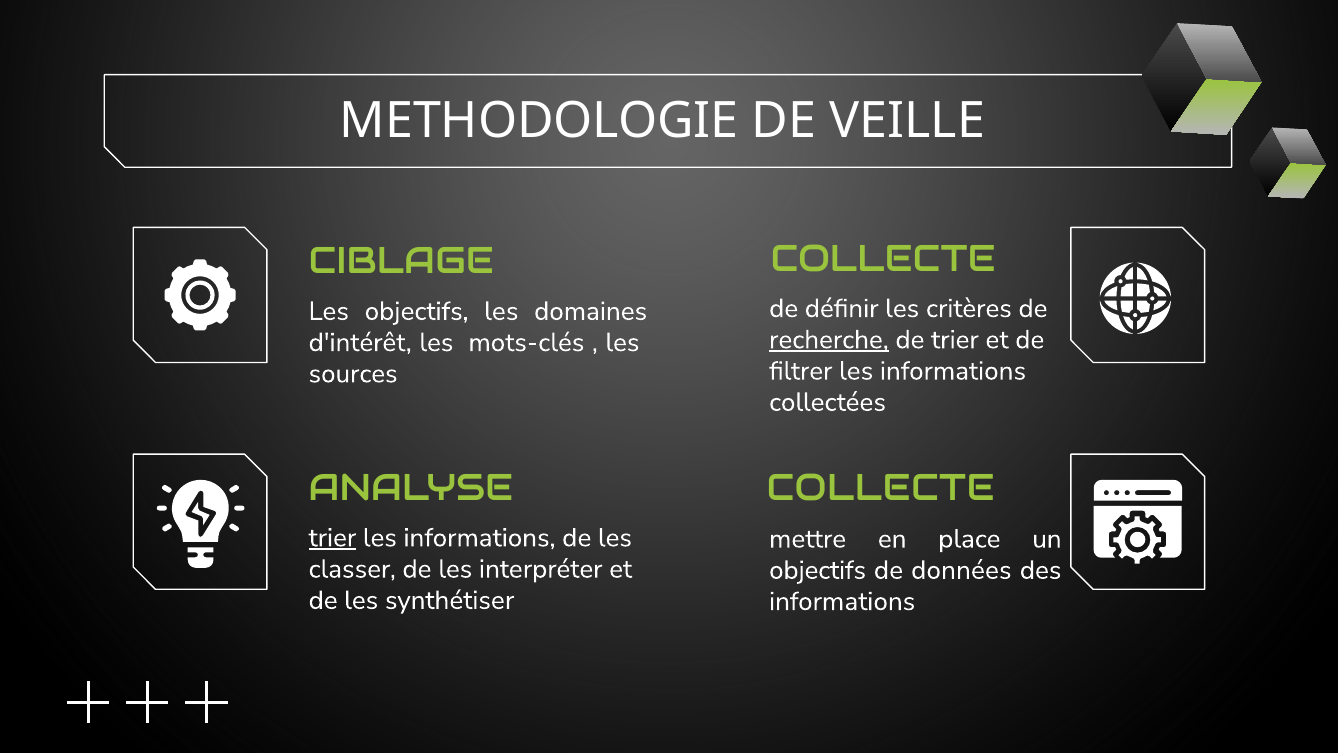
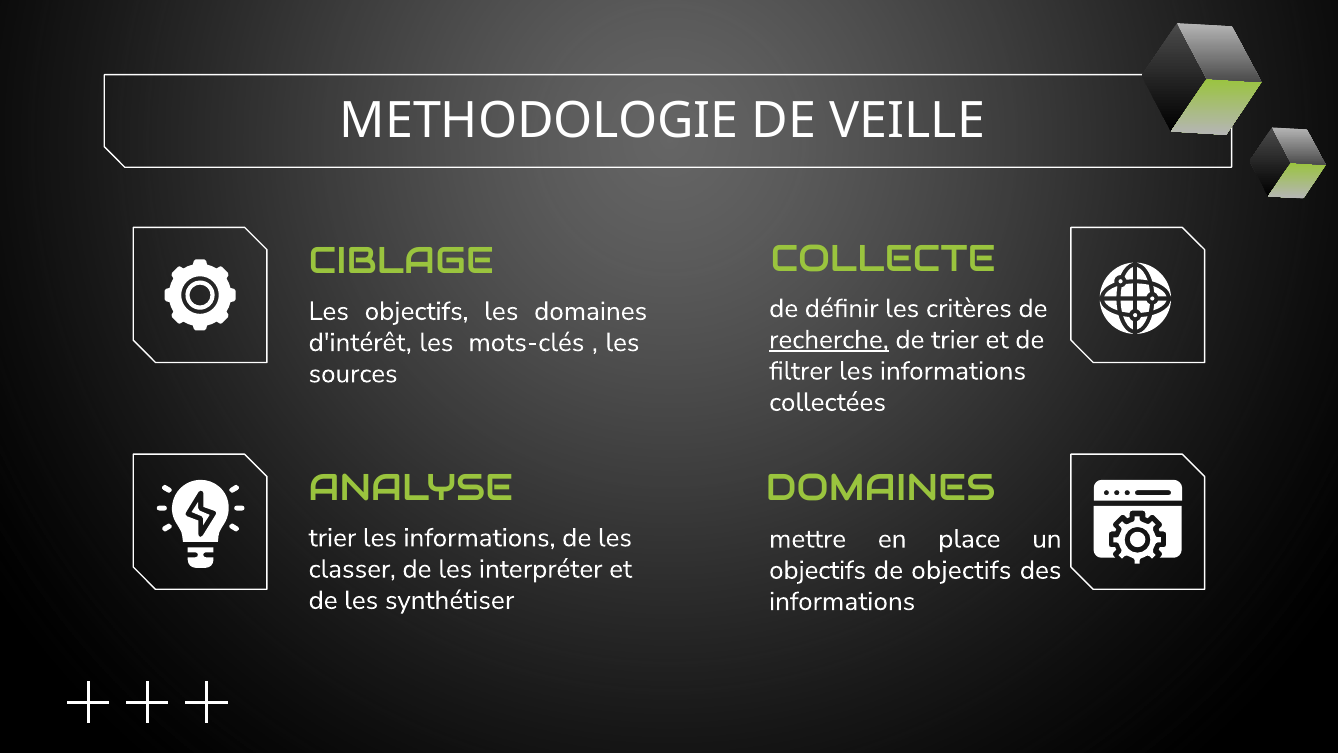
COLLECTE at (881, 488): COLLECTE -> DOMAINES
trier at (332, 538) underline: present -> none
de données: données -> objectifs
